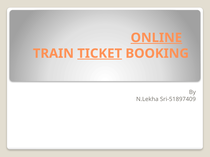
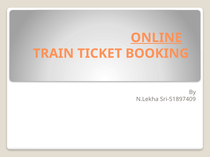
TICKET underline: present -> none
